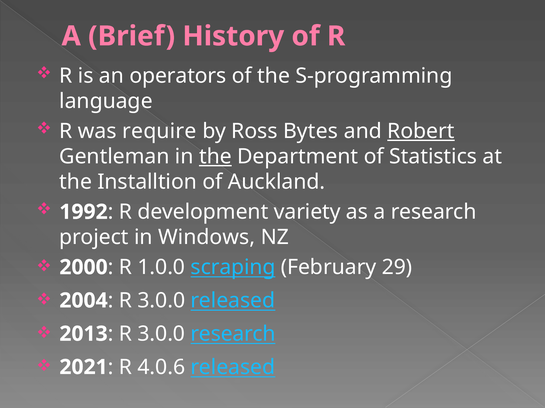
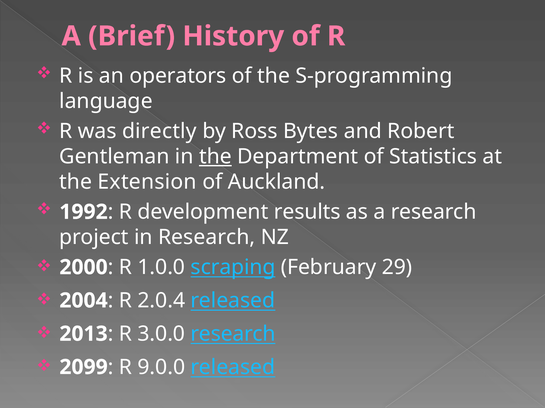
require: require -> directly
Robert underline: present -> none
Installtion: Installtion -> Extension
variety: variety -> results
in Windows: Windows -> Research
3.0.0 at (161, 301): 3.0.0 -> 2.0.4
2021: 2021 -> 2099
4.0.6: 4.0.6 -> 9.0.0
